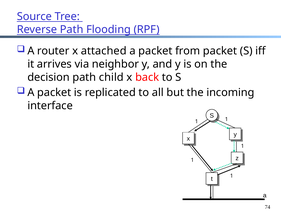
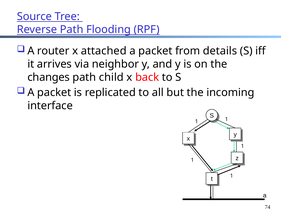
from packet: packet -> details
decision: decision -> changes
